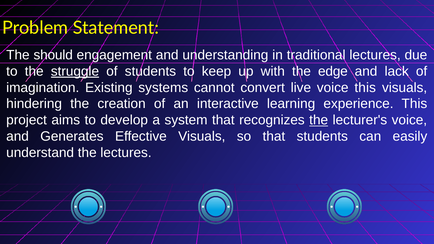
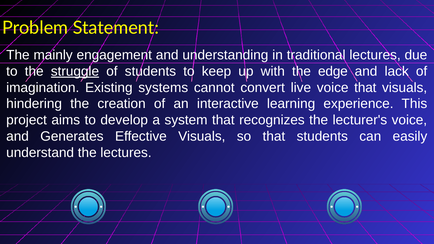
should: should -> mainly
voice this: this -> that
the at (319, 120) underline: present -> none
